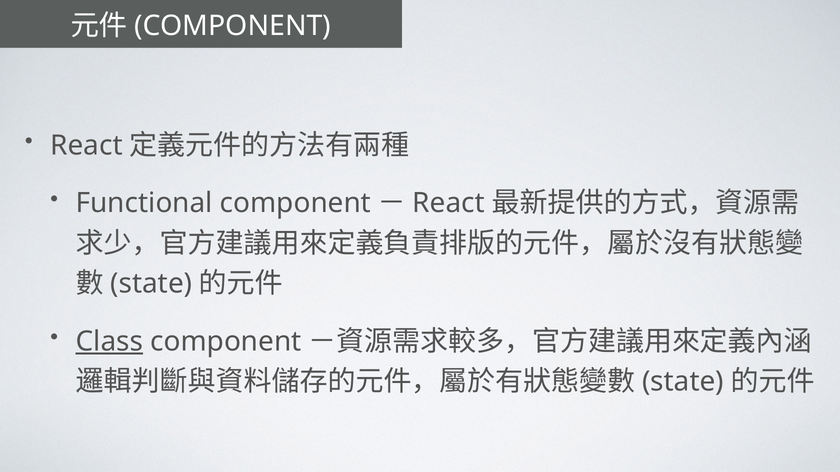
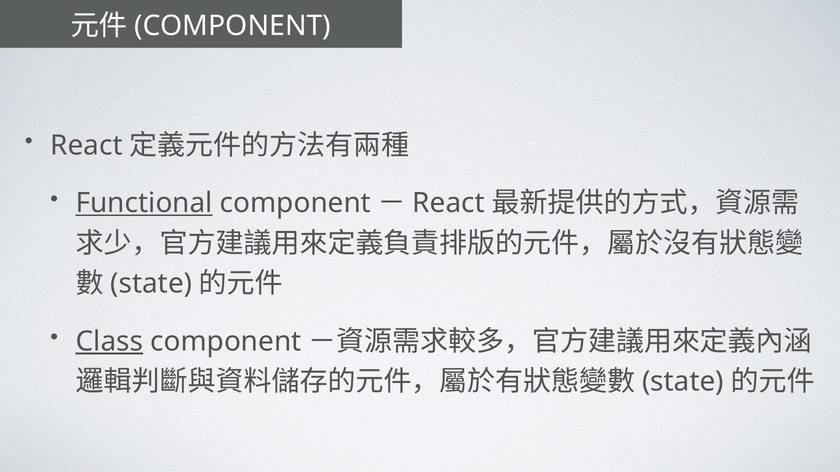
Functional underline: none -> present
